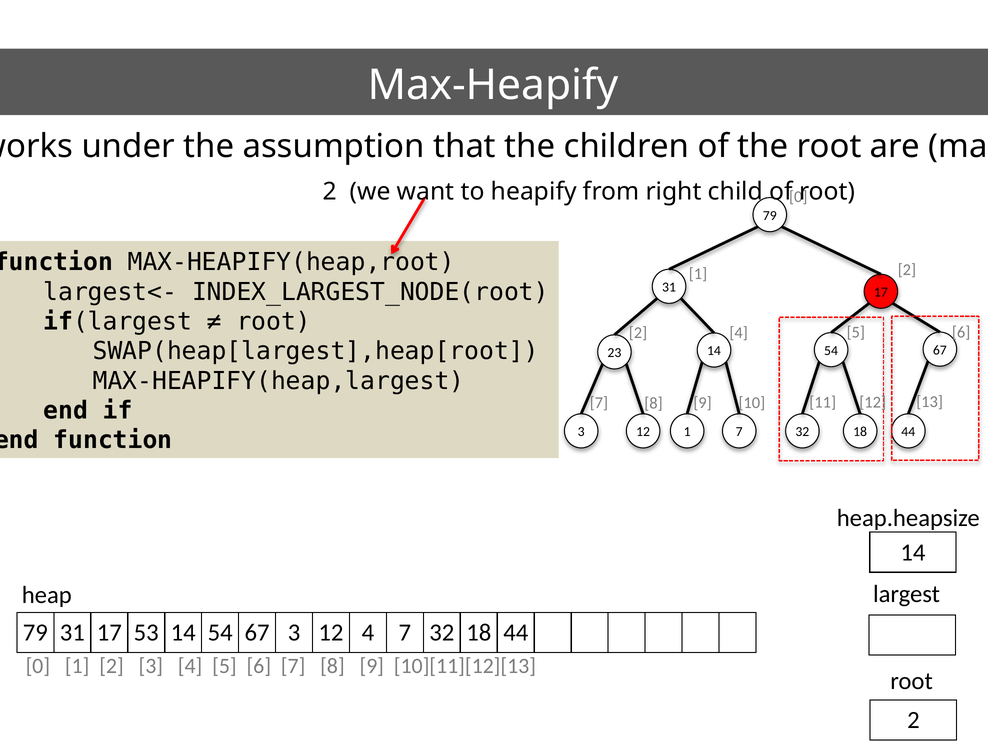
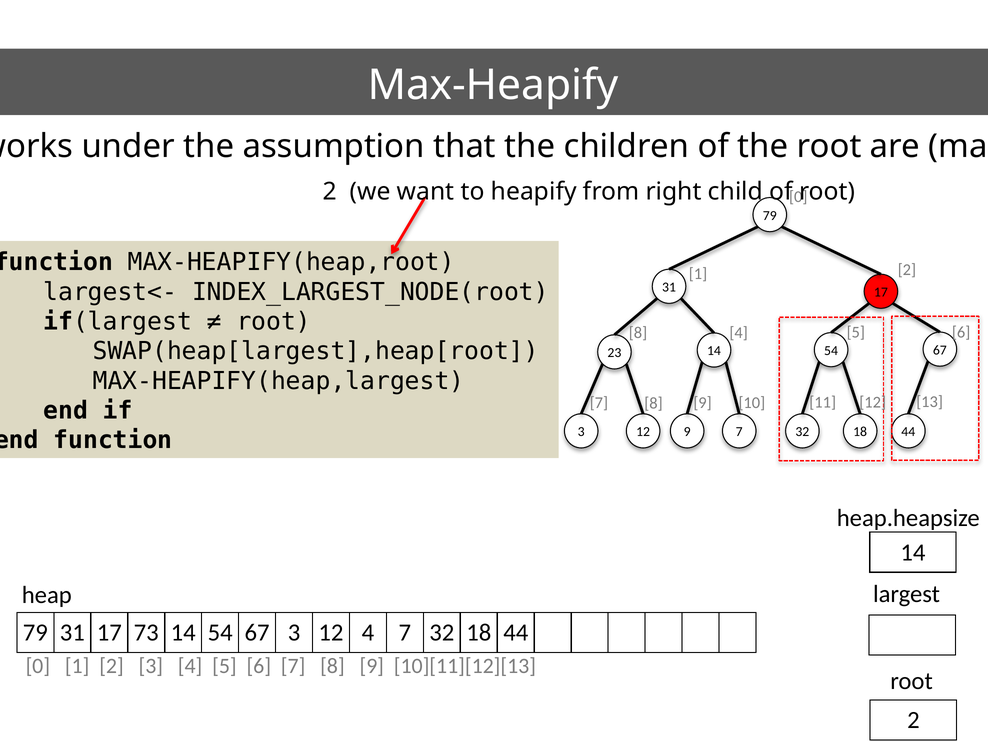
2 at (638, 333): 2 -> 8
12 1: 1 -> 9
53: 53 -> 73
